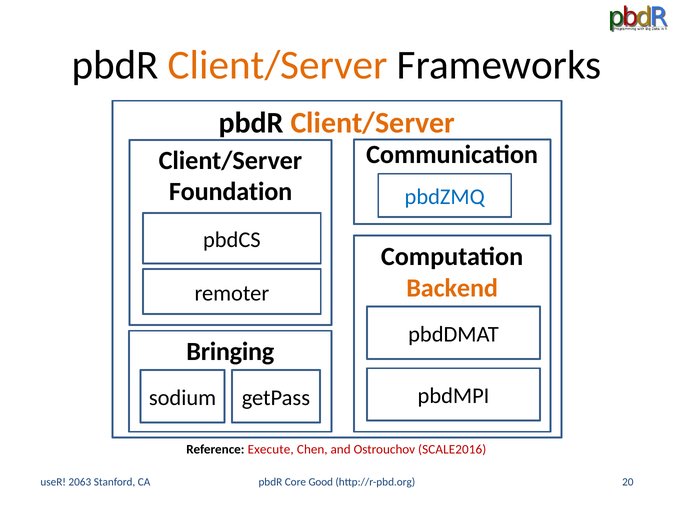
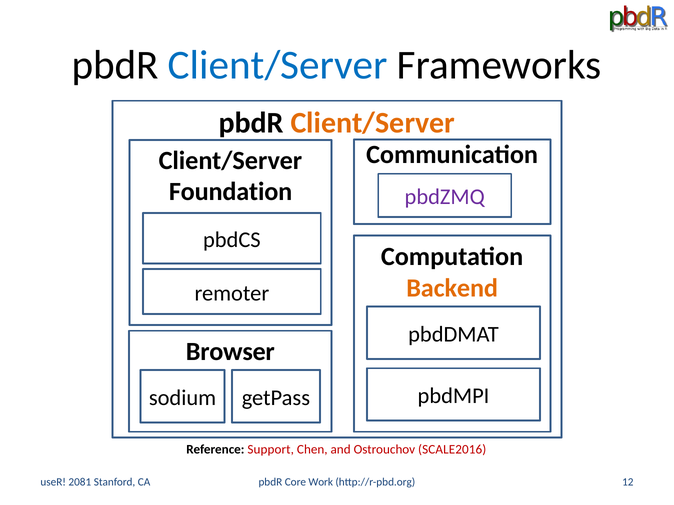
Client/Server at (278, 65) colour: orange -> blue
pbdZMQ colour: blue -> purple
Bringing: Bringing -> Browser
Execute: Execute -> Support
Good: Good -> Work
20: 20 -> 12
2063: 2063 -> 2081
